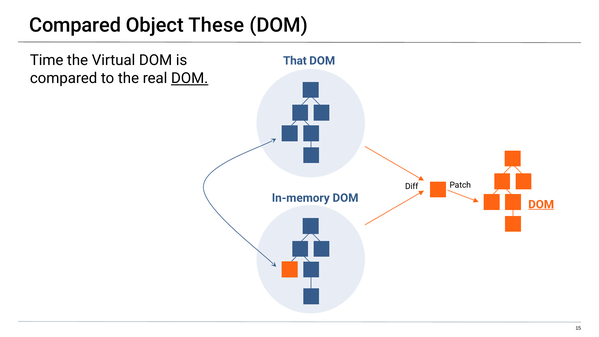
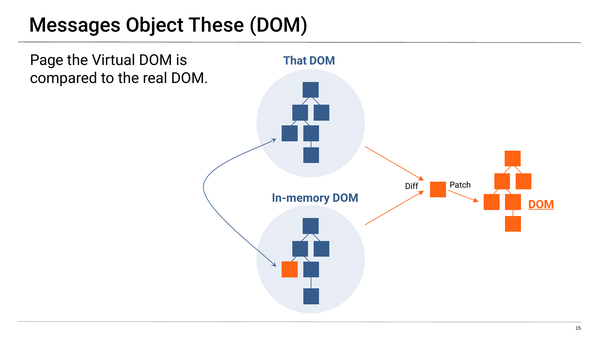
Compared at (75, 25): Compared -> Messages
Time: Time -> Page
DOM at (190, 78) underline: present -> none
